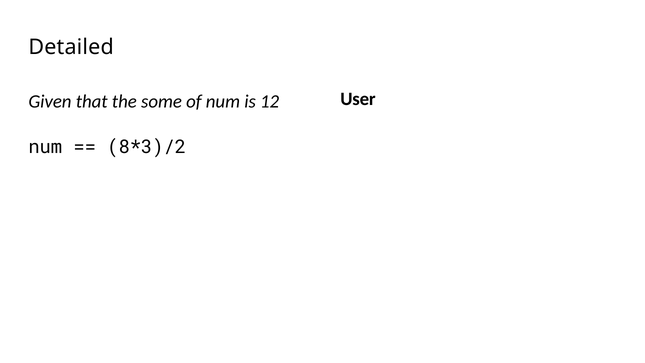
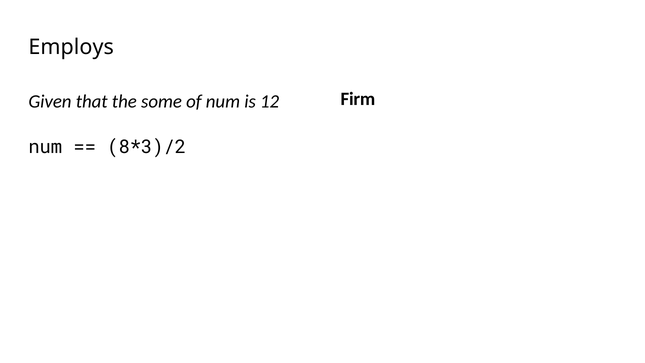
Detailed: Detailed -> Employs
User: User -> Firm
